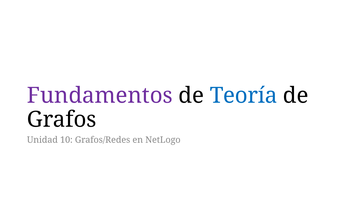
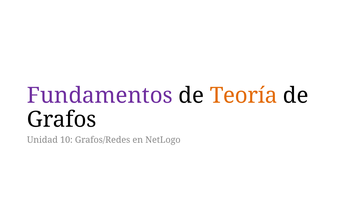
Teoría colour: blue -> orange
